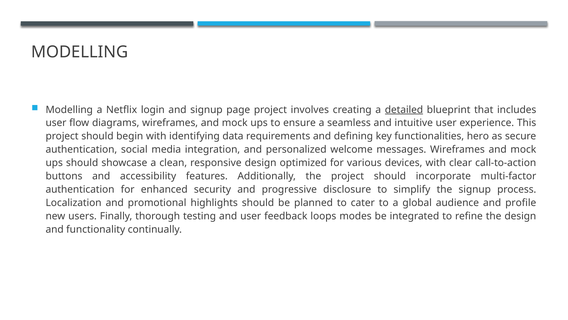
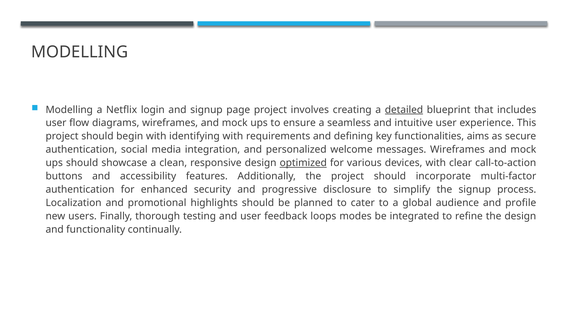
identifying data: data -> with
hero: hero -> aims
optimized underline: none -> present
